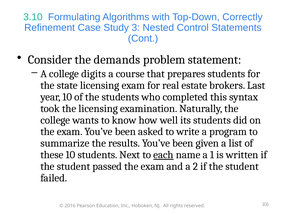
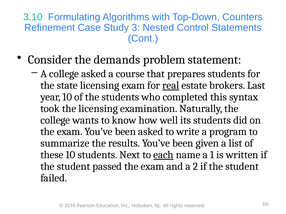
Correctly: Correctly -> Counters
college digits: digits -> asked
real underline: none -> present
